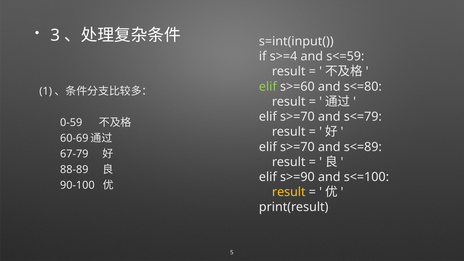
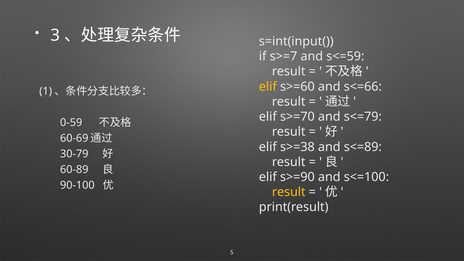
s>=4: s>=4 -> s>=7
elif at (268, 87) colour: light green -> yellow
s<=80: s<=80 -> s<=66
s>=70 at (297, 147): s>=70 -> s>=38
67-79: 67-79 -> 30-79
88-89: 88-89 -> 60-89
